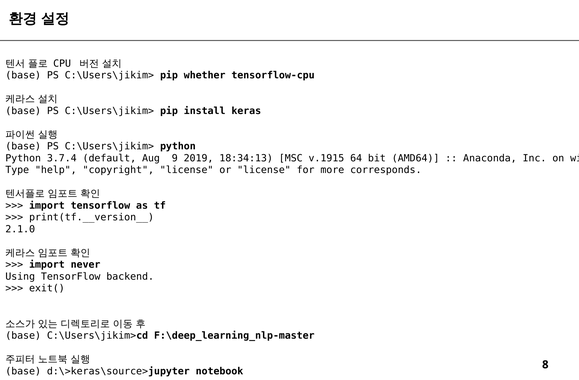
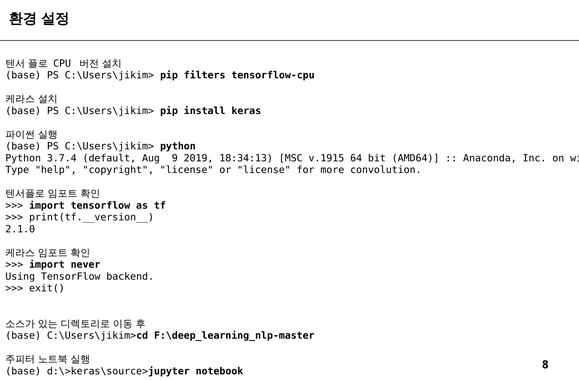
whether: whether -> filters
corresponds: corresponds -> convolution
